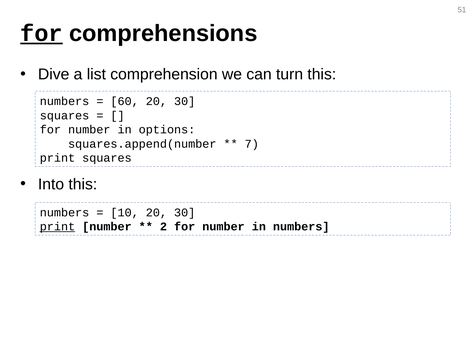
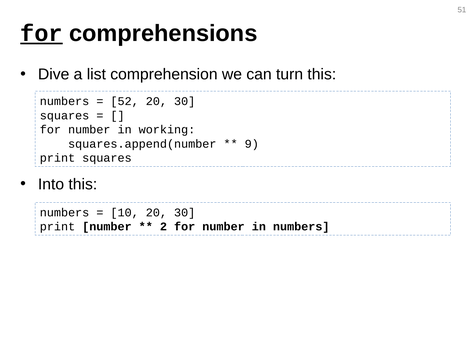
60: 60 -> 52
options: options -> working
7: 7 -> 9
print at (57, 227) underline: present -> none
